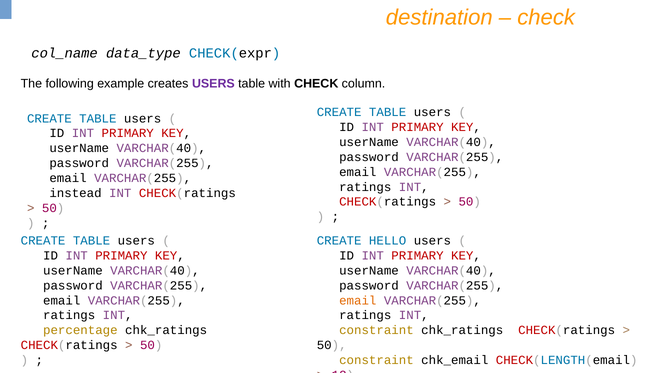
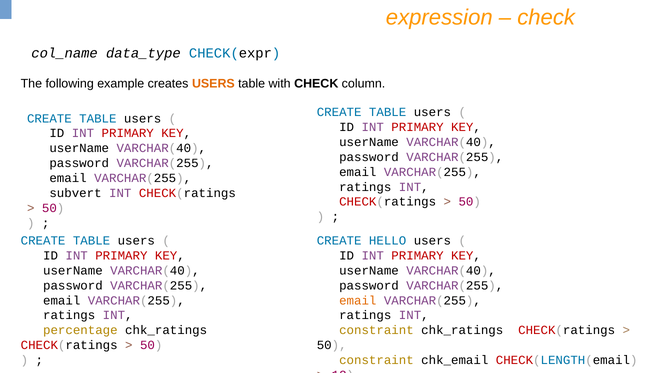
destination: destination -> expression
USERS at (213, 84) colour: purple -> orange
instead: instead -> subvert
